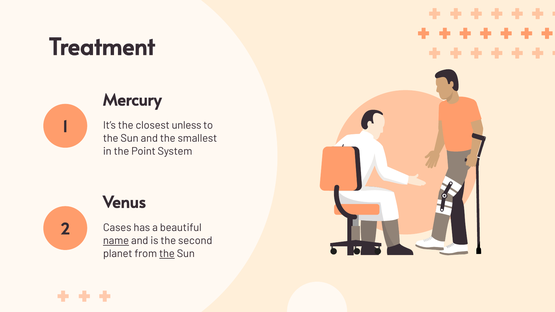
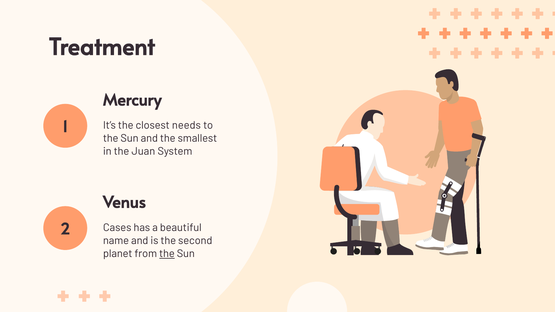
unless: unless -> needs
Point: Point -> Juan
name underline: present -> none
